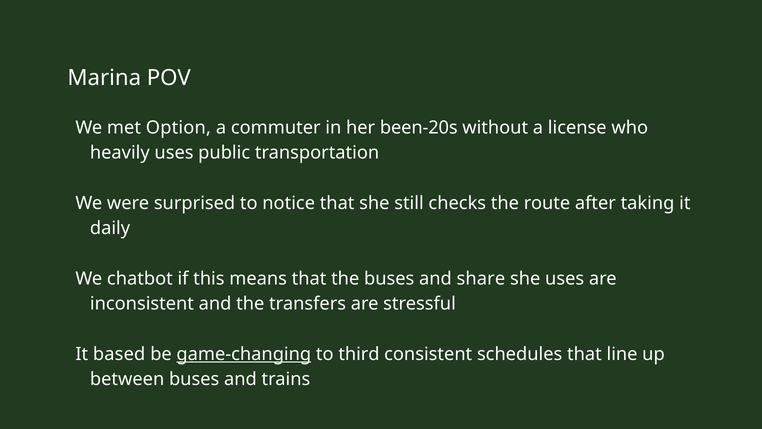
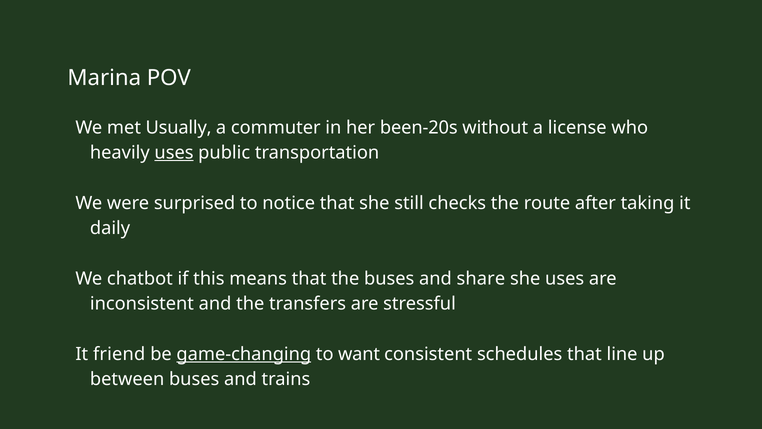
Option: Option -> Usually
uses at (174, 153) underline: none -> present
based: based -> friend
third: third -> want
